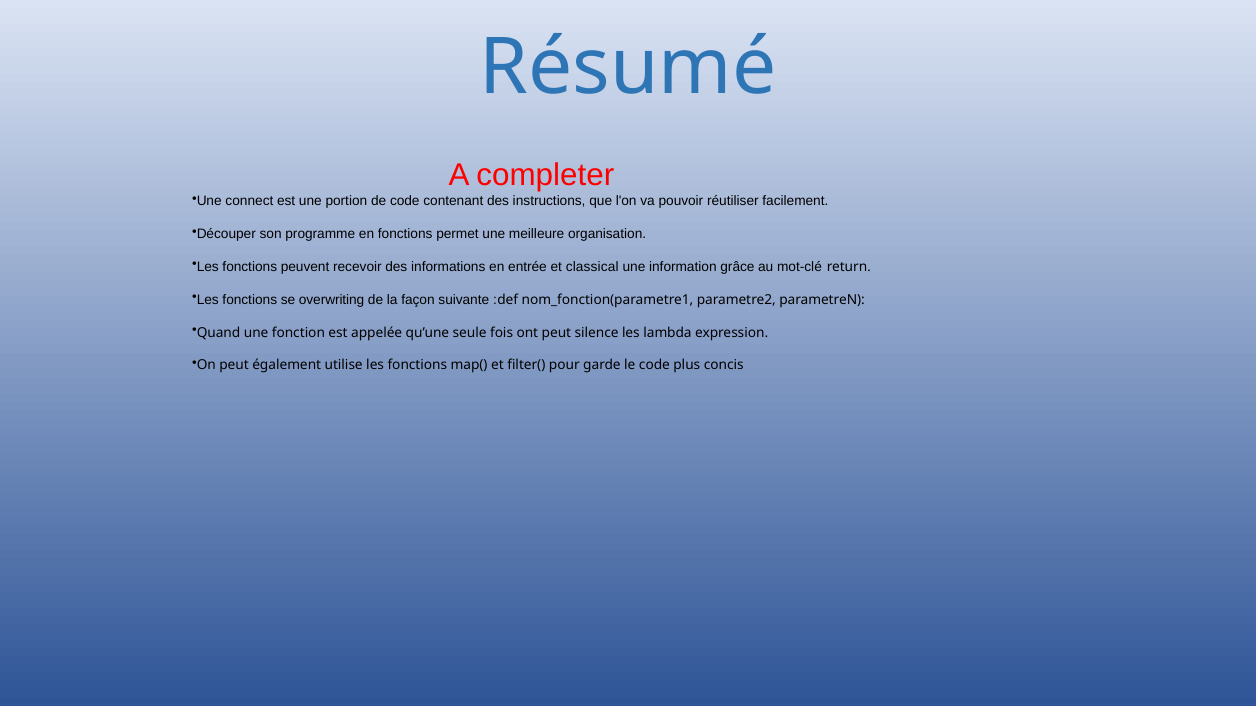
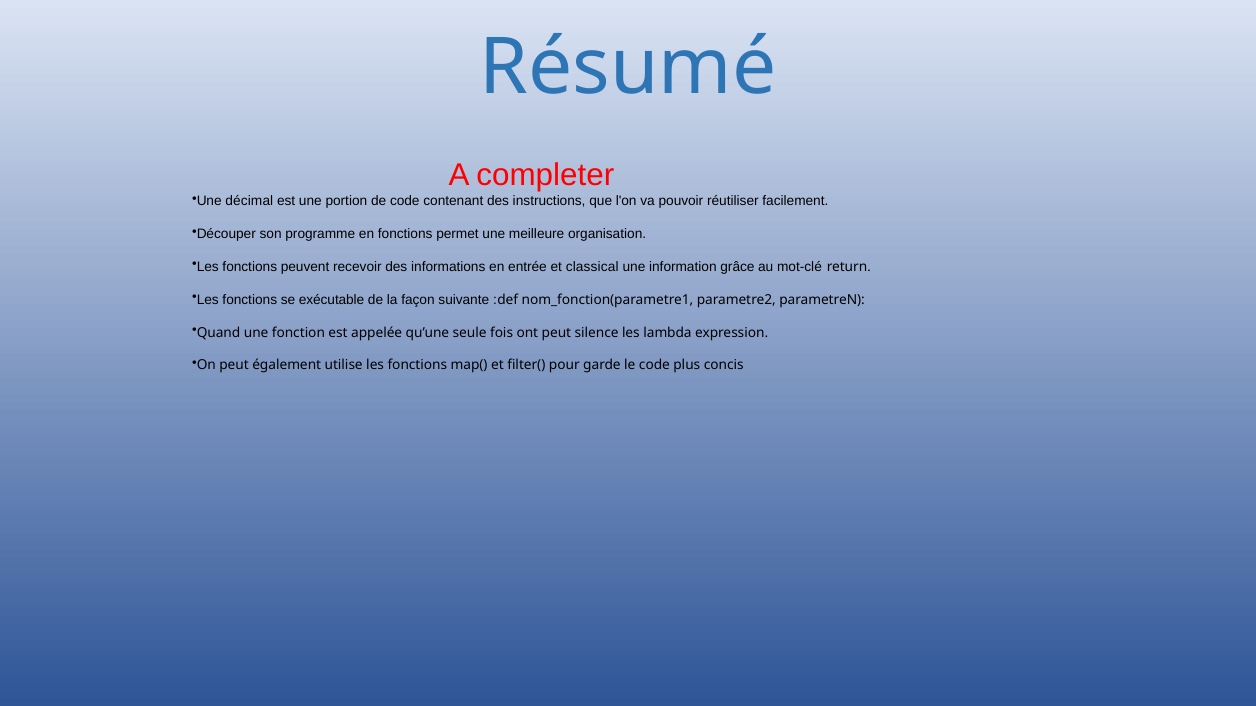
connect: connect -> décimal
overwriting: overwriting -> exécutable
